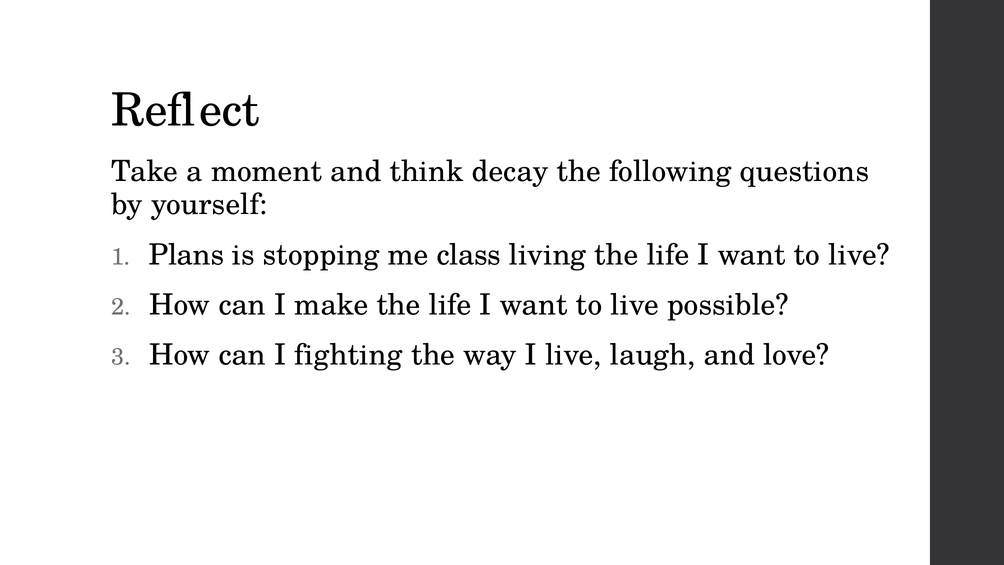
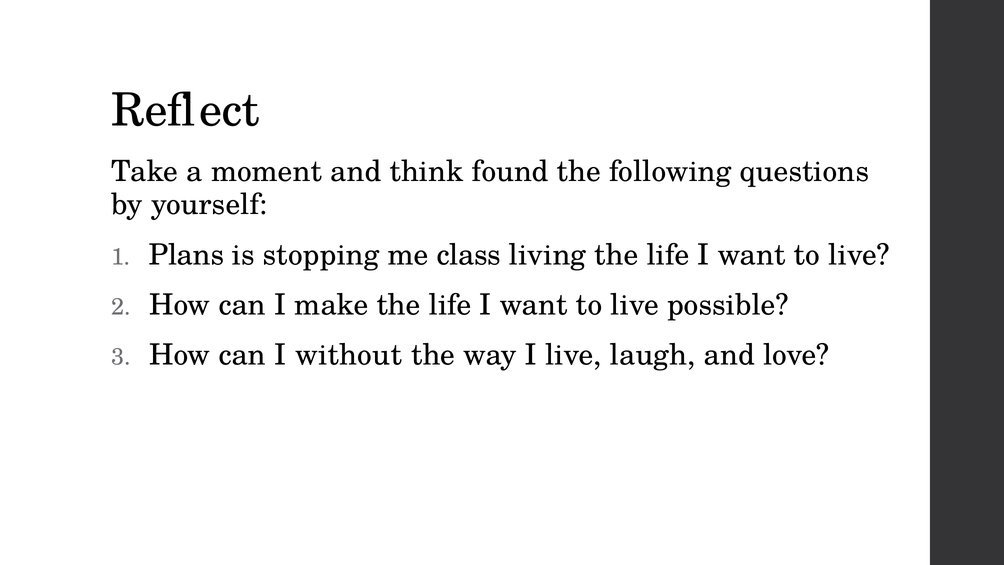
decay: decay -> found
fighting: fighting -> without
